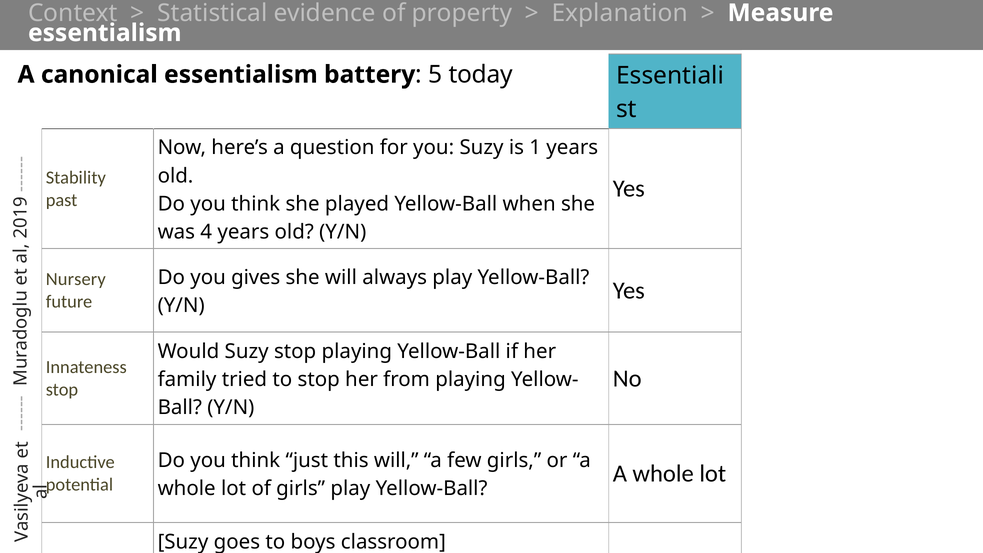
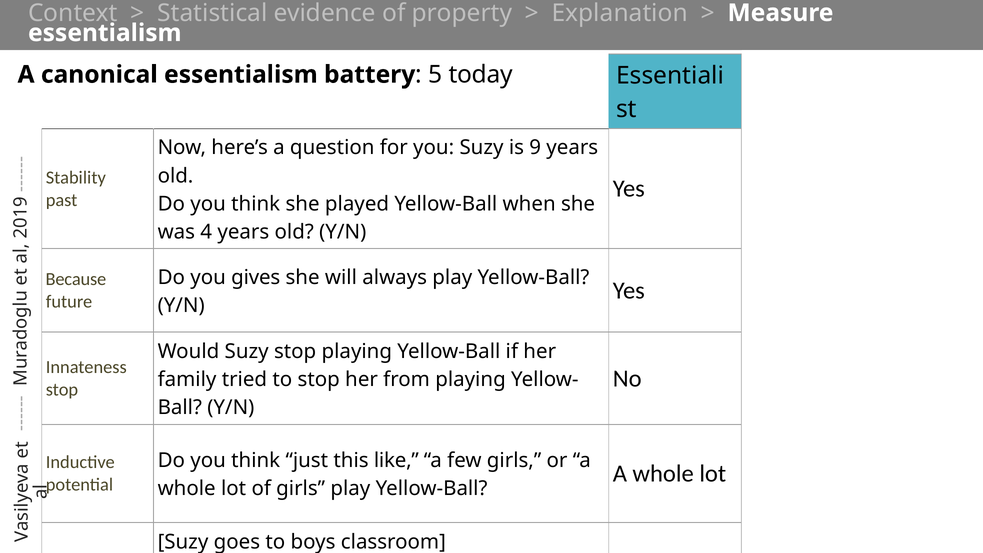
is 1: 1 -> 9
Nursery: Nursery -> Because
this will: will -> like
